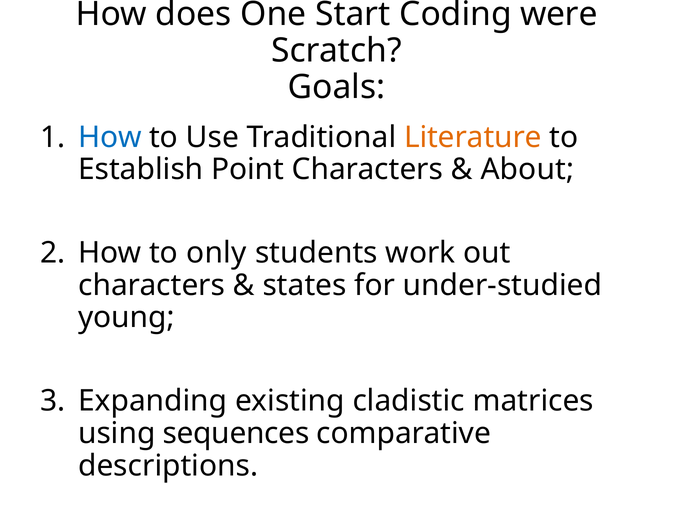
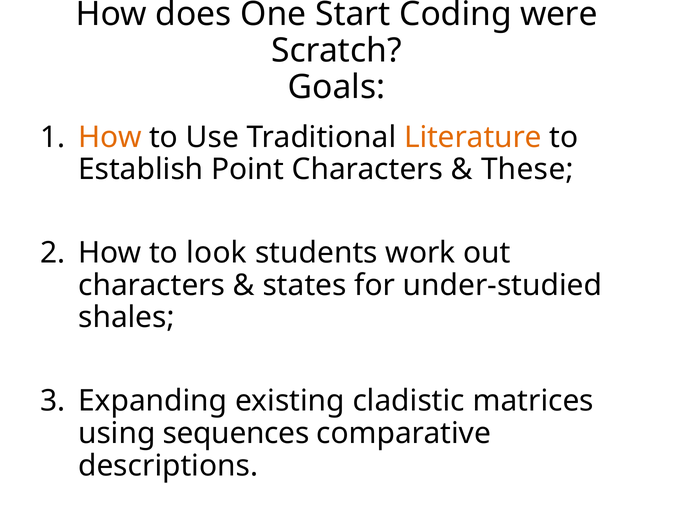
How at (110, 137) colour: blue -> orange
About: About -> These
only: only -> look
young: young -> shales
